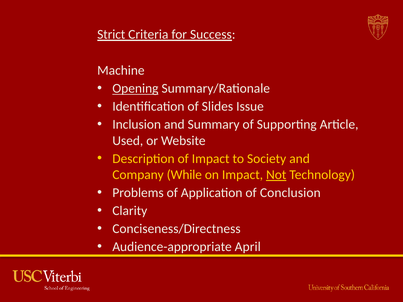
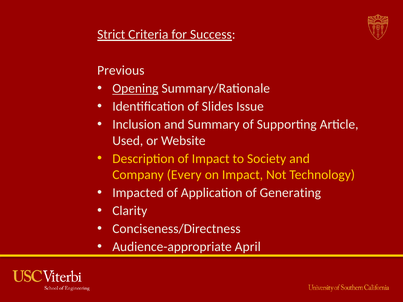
Machine: Machine -> Previous
While: While -> Every
Not underline: present -> none
Problems: Problems -> Impacted
Conclusion: Conclusion -> Generating
